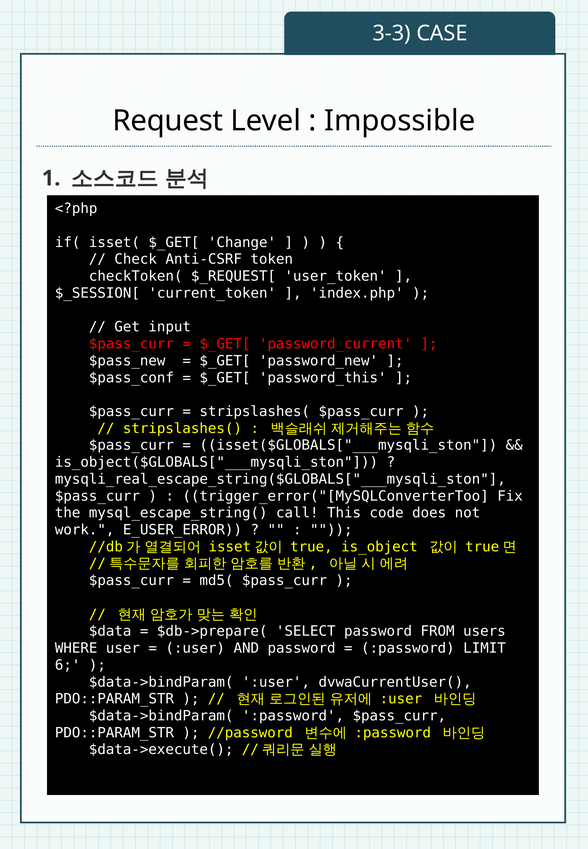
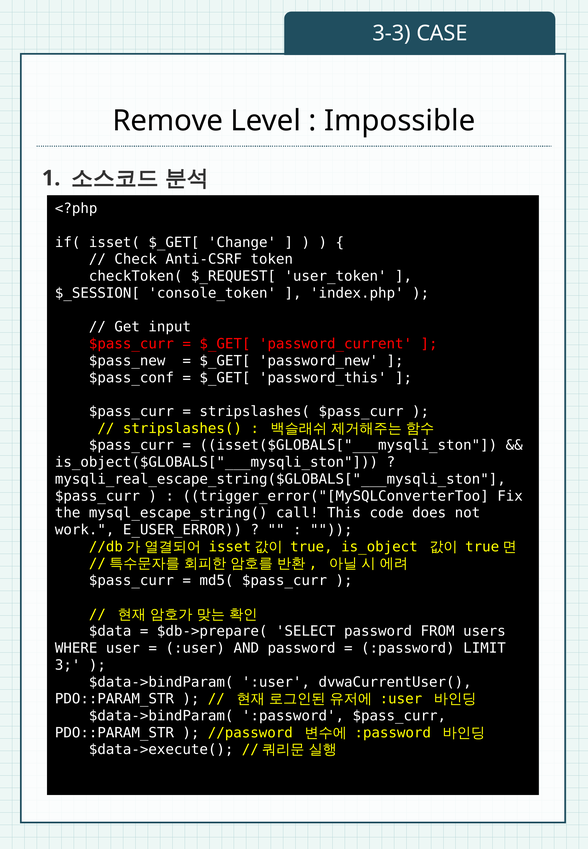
Request: Request -> Remove
current_token: current_token -> console_token
6: 6 -> 3
